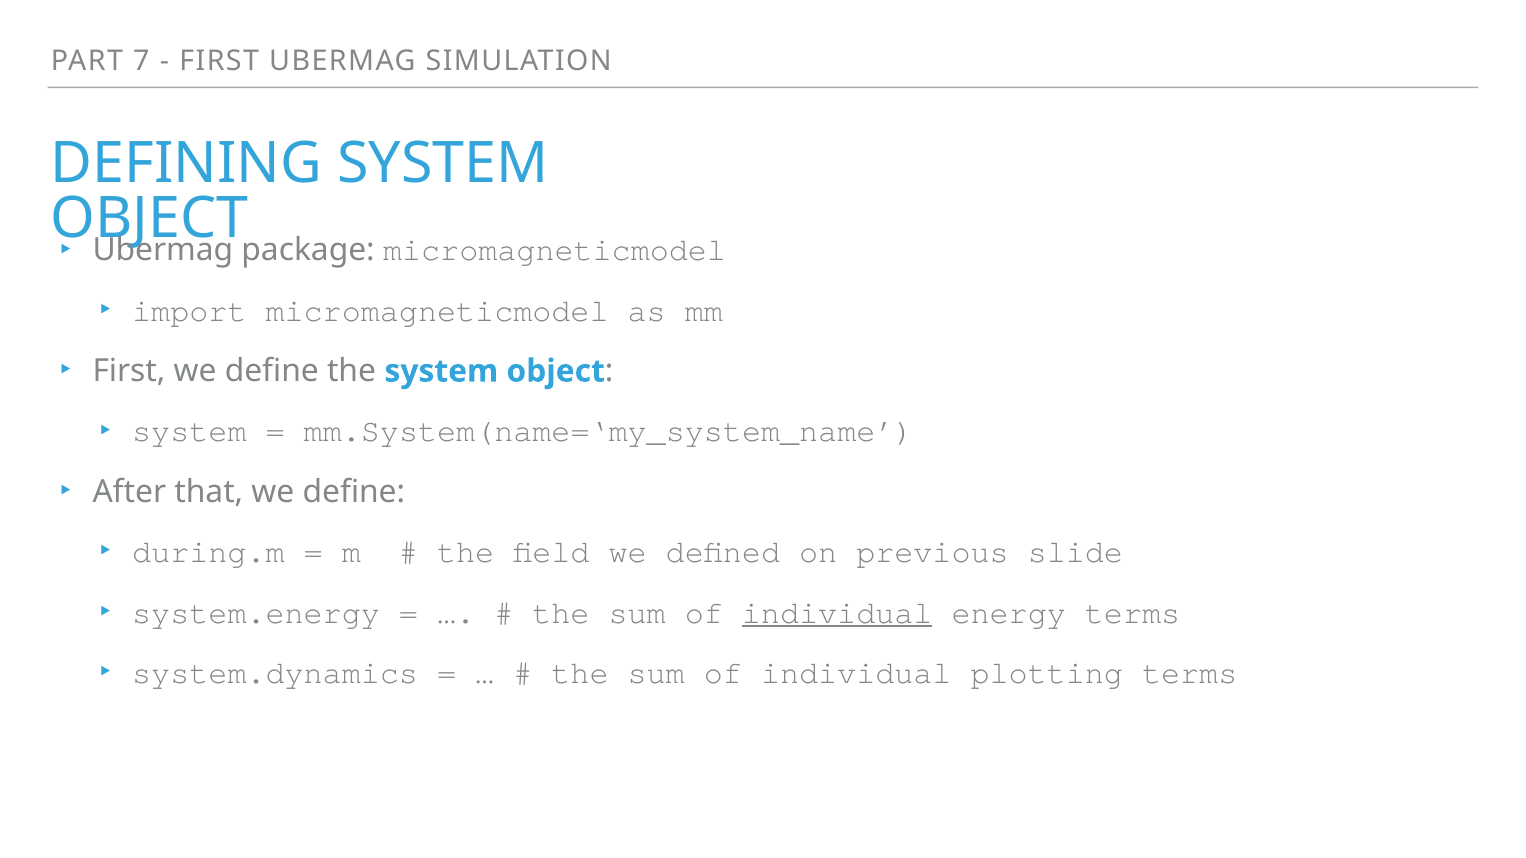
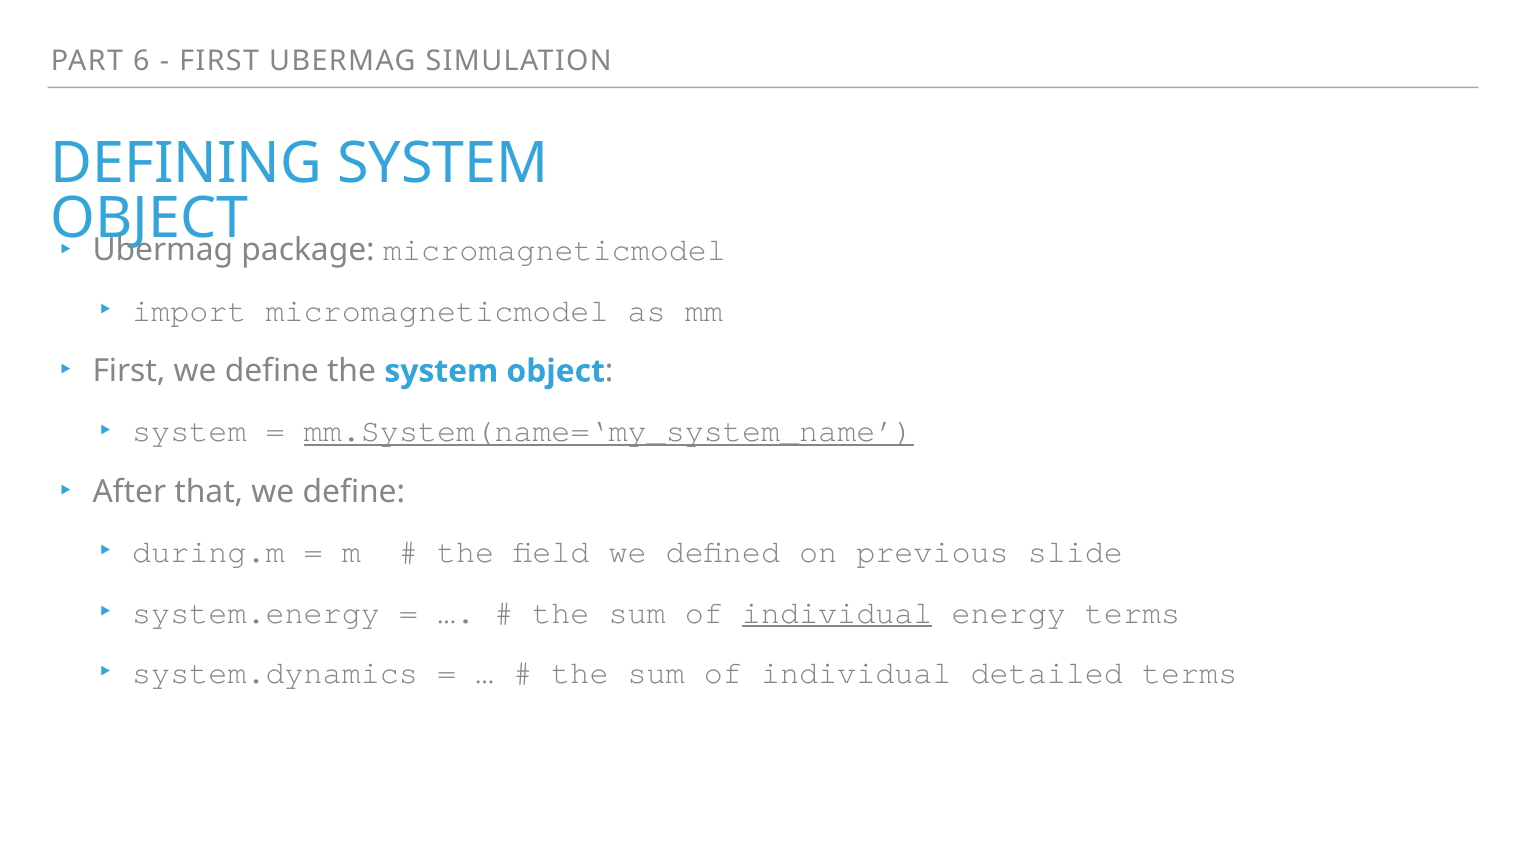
7: 7 -> 6
mm.System(name=‘my_system_name underline: none -> present
plotting: plotting -> detailed
